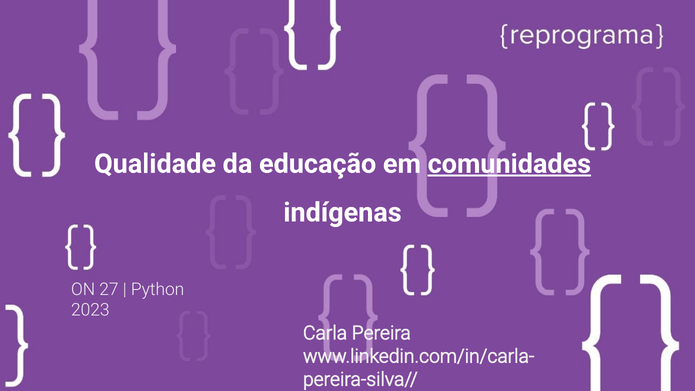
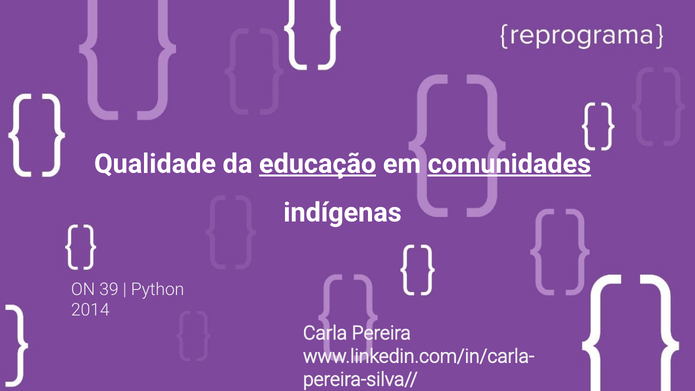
educação underline: none -> present
27: 27 -> 39
2023: 2023 -> 2014
